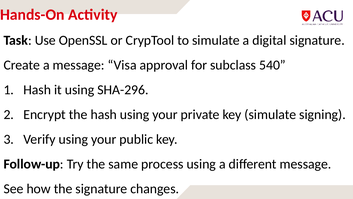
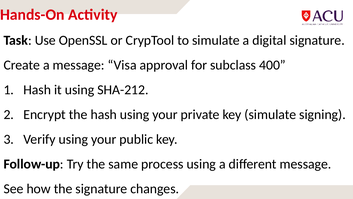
540: 540 -> 400
SHA-296: SHA-296 -> SHA-212
